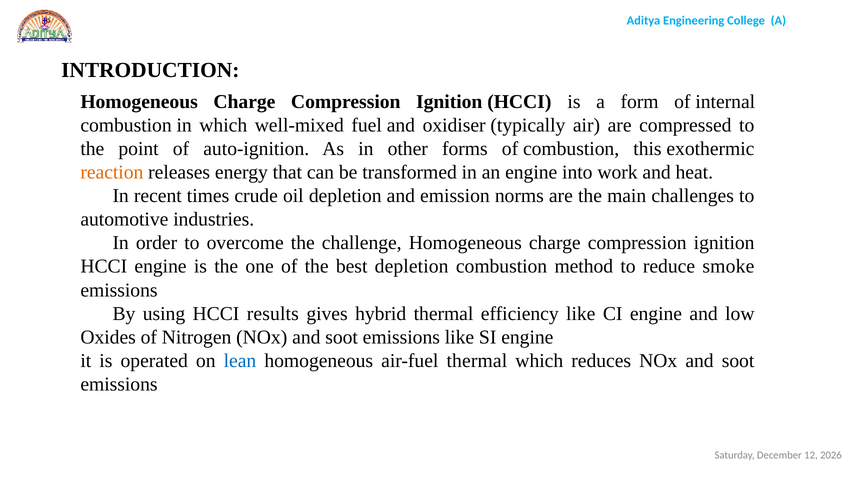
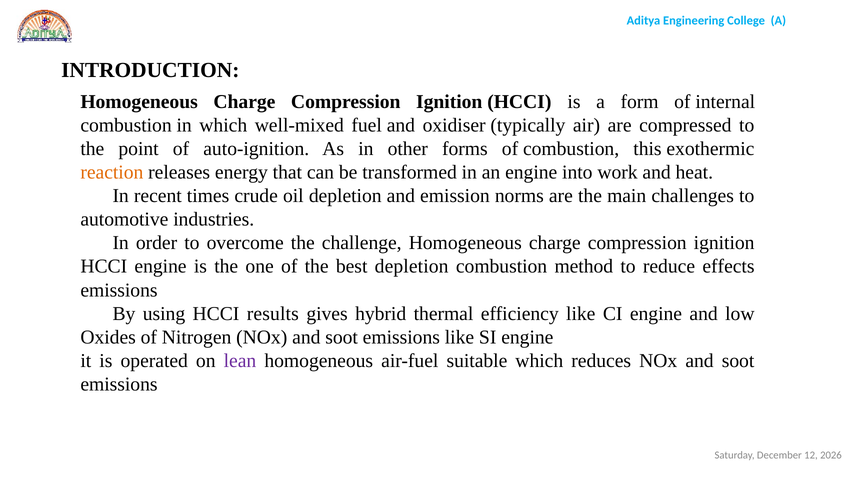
smoke: smoke -> effects
lean colour: blue -> purple
air-fuel thermal: thermal -> suitable
